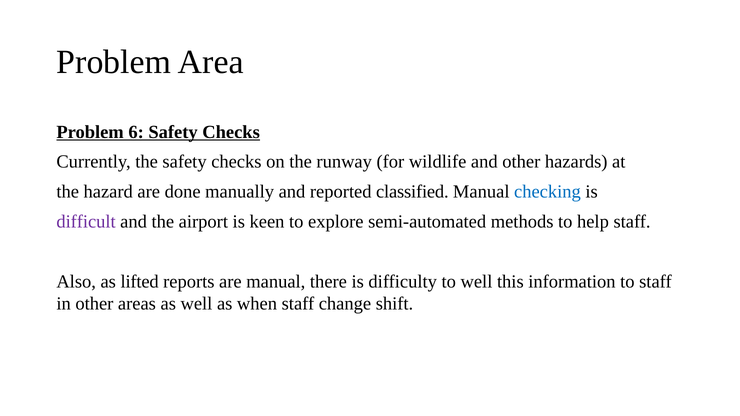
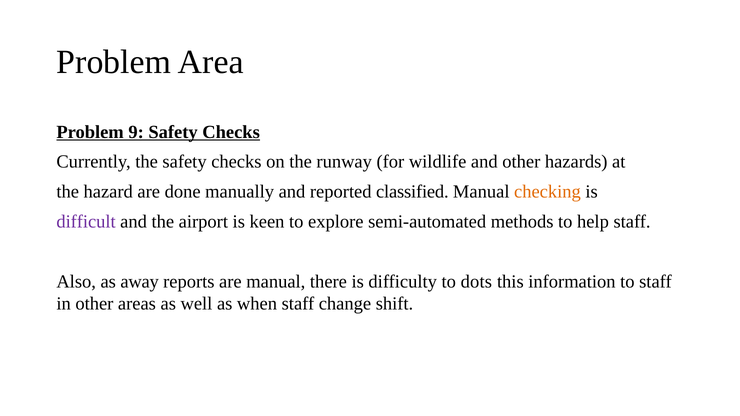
6: 6 -> 9
checking colour: blue -> orange
lifted: lifted -> away
to well: well -> dots
